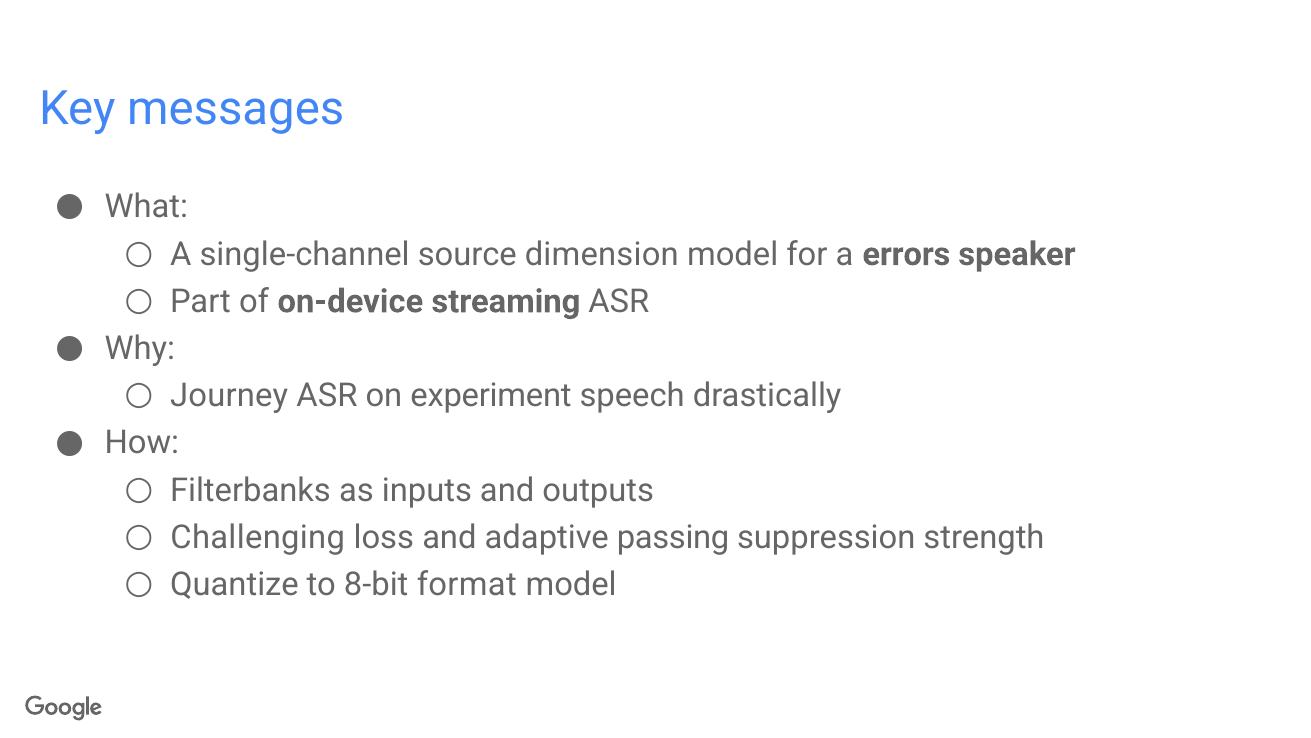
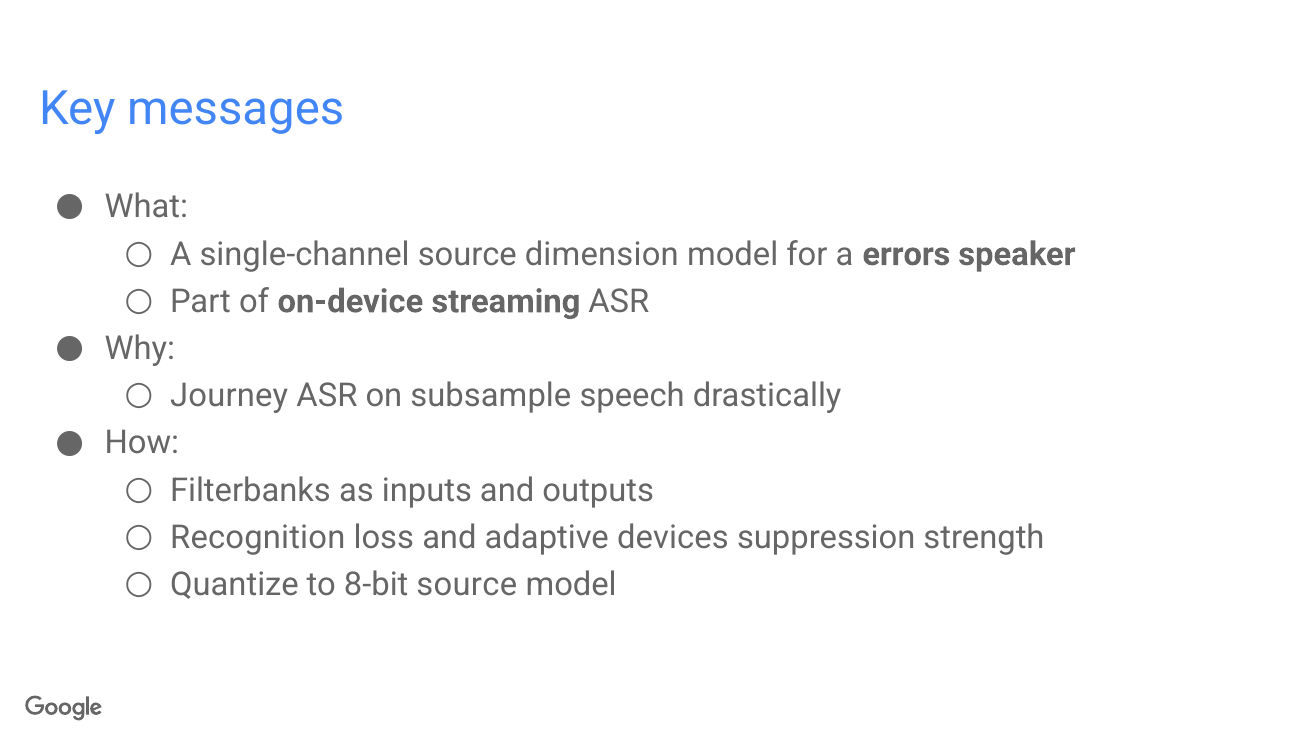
experiment: experiment -> subsample
Challenging: Challenging -> Recognition
passing: passing -> devices
8-bit format: format -> source
